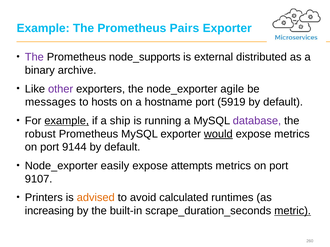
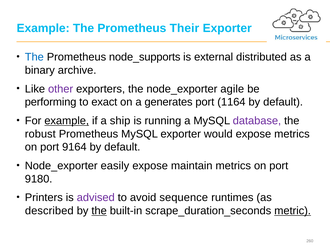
Pairs: Pairs -> Their
The at (34, 57) colour: purple -> blue
messages: messages -> performing
hosts: hosts -> exact
hostname: hostname -> generates
5919: 5919 -> 1164
would underline: present -> none
9144: 9144 -> 9164
attempts: attempts -> maintain
9107: 9107 -> 9180
advised colour: orange -> purple
calculated: calculated -> sequence
increasing: increasing -> described
the at (99, 211) underline: none -> present
